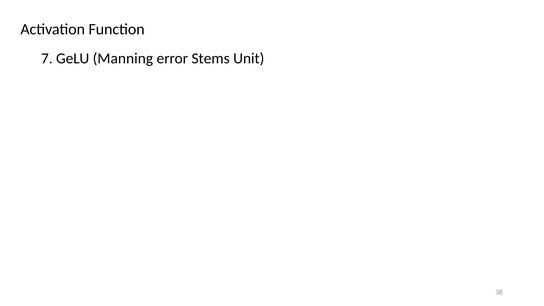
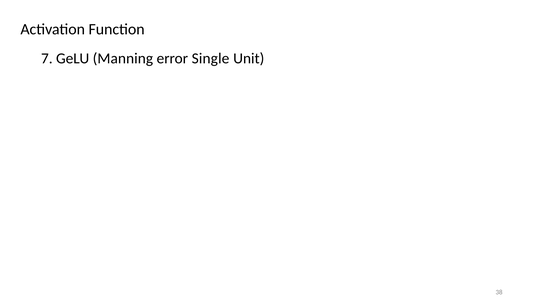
Stems: Stems -> Single
